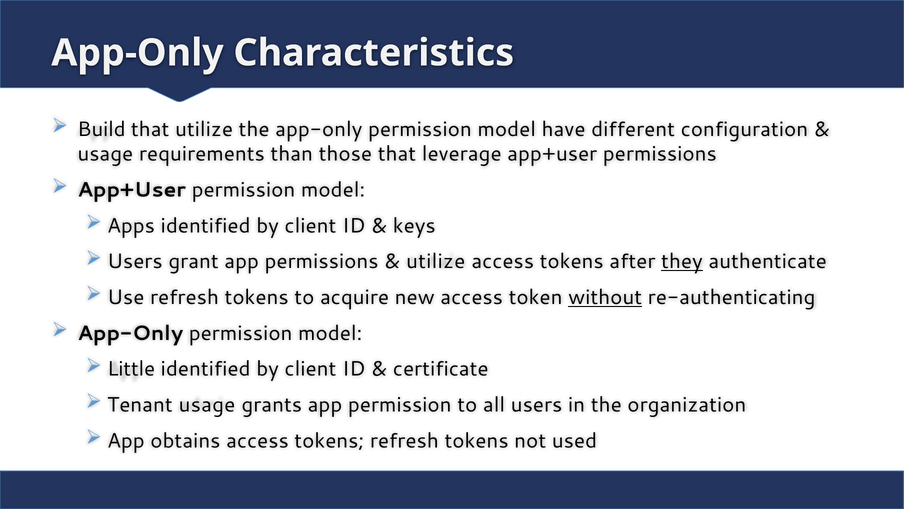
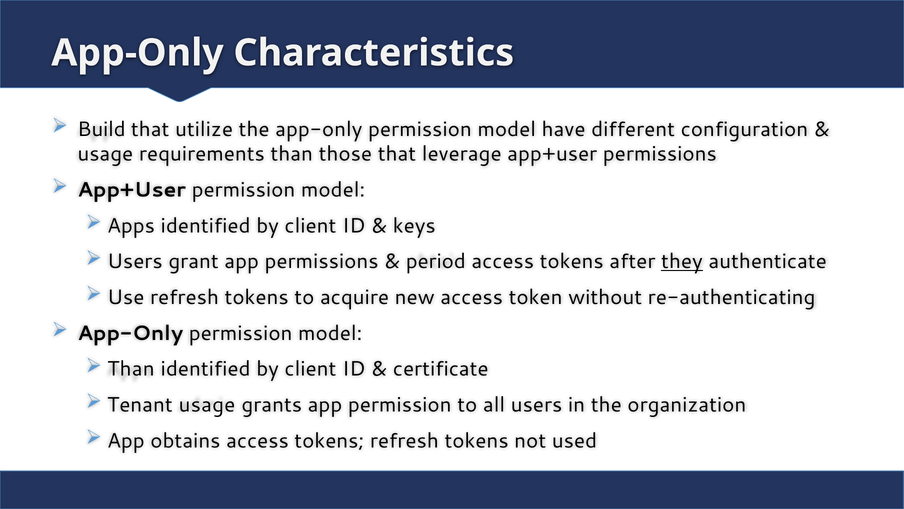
utilize at (436, 261): utilize -> period
without underline: present -> none
Little at (131, 369): Little -> Than
